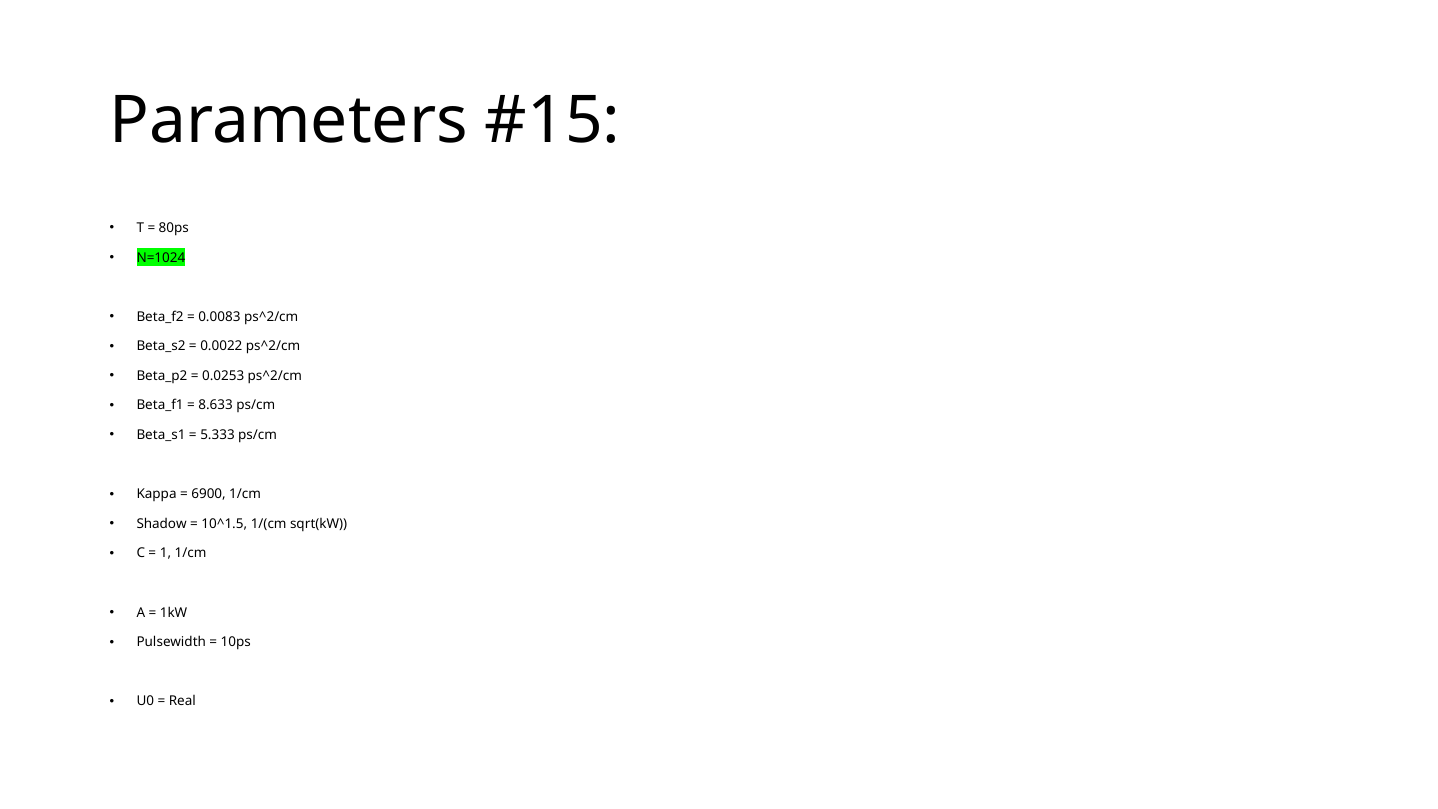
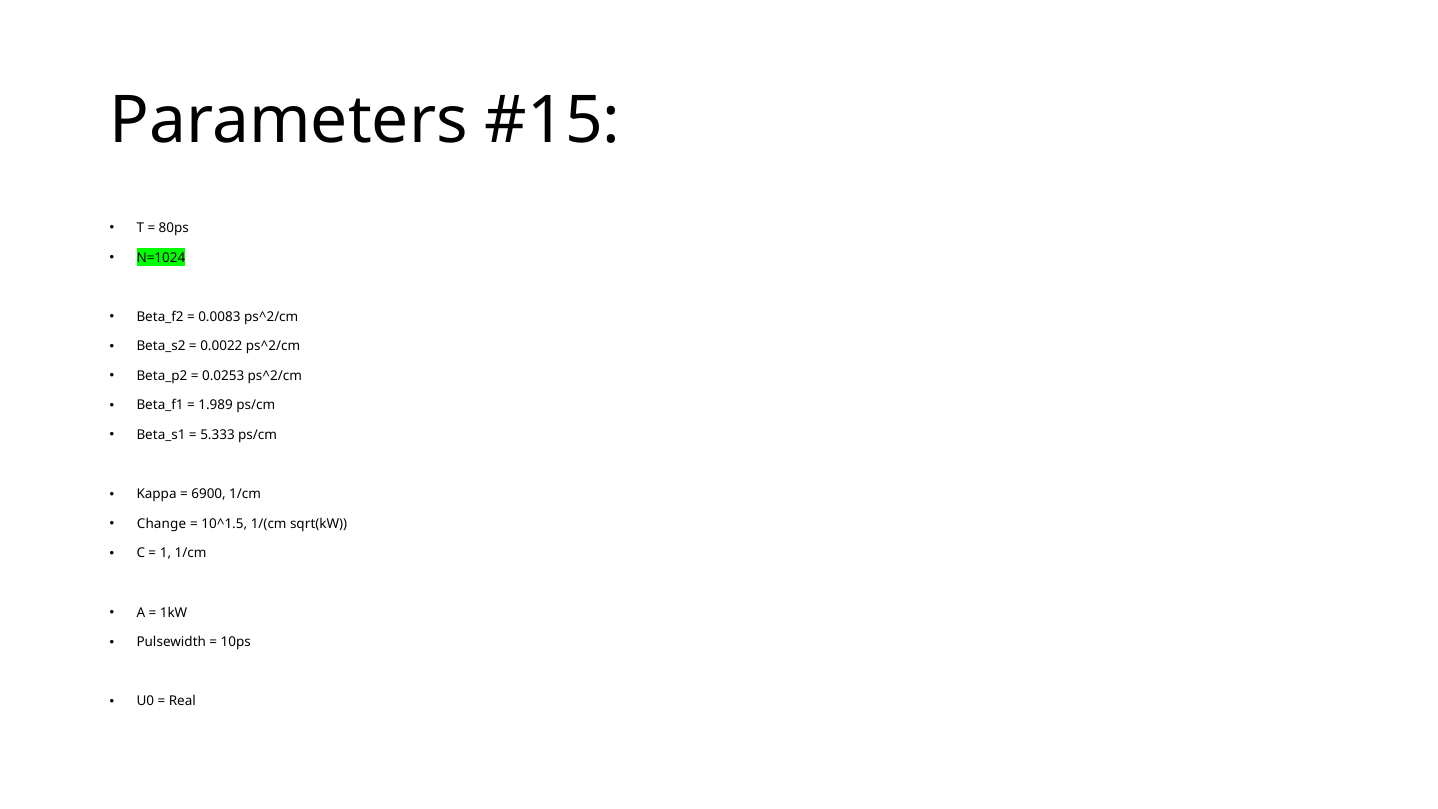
8.633: 8.633 -> 1.989
Shadow: Shadow -> Change
